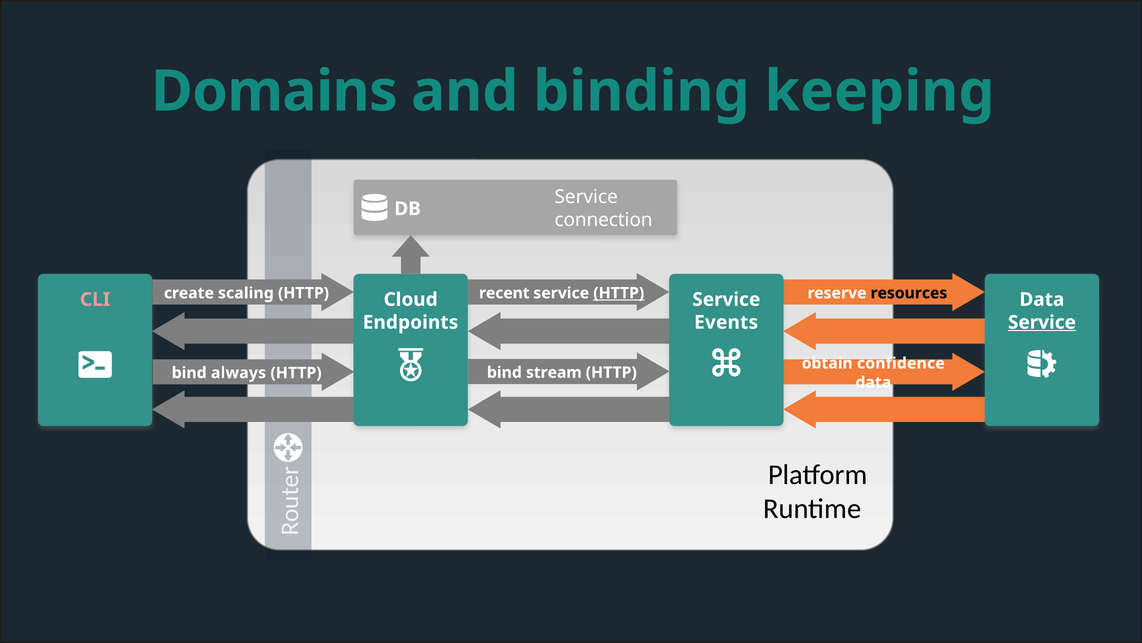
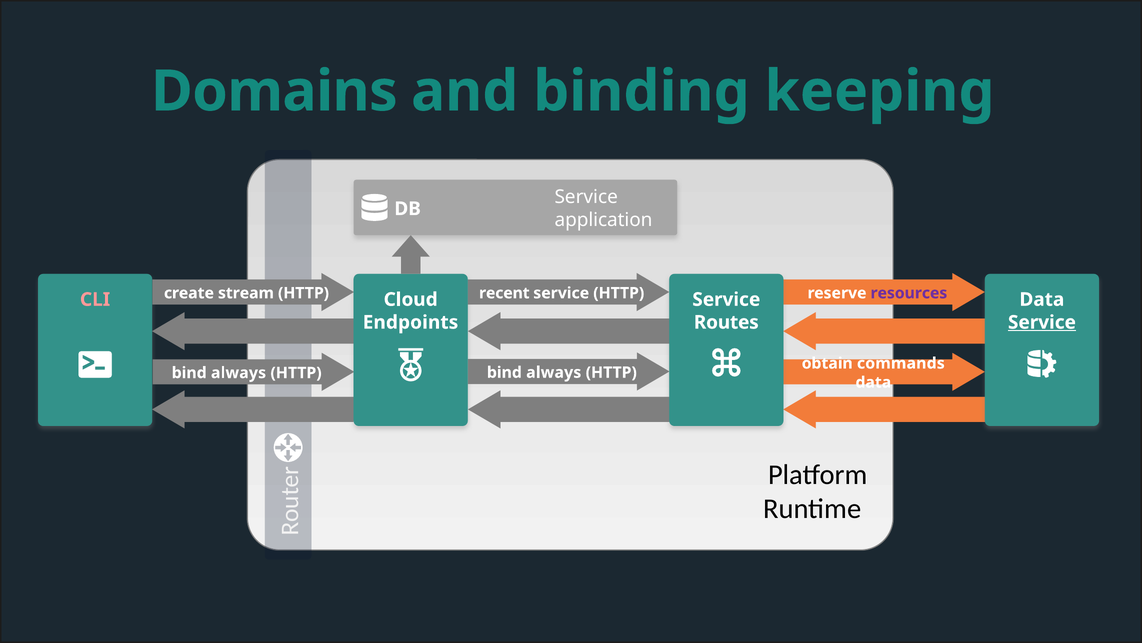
connection: connection -> application
scaling: scaling -> stream
HTTP at (619, 293) underline: present -> none
resources colour: black -> purple
Events: Events -> Routes
confidence: confidence -> commands
stream at (554, 372): stream -> always
